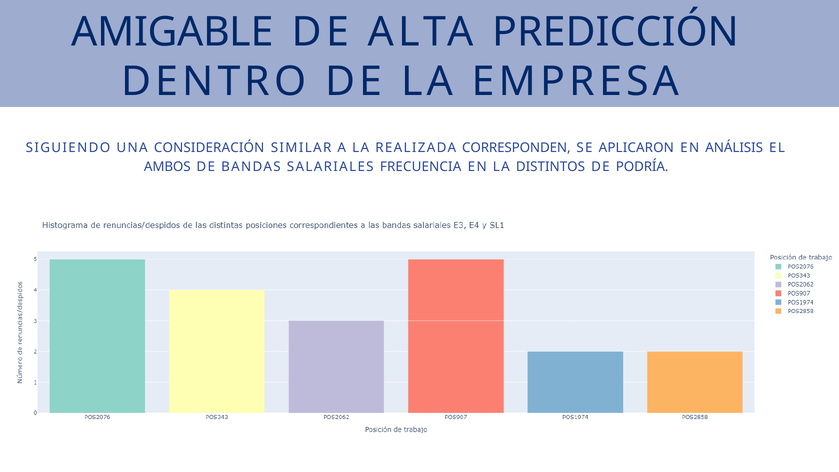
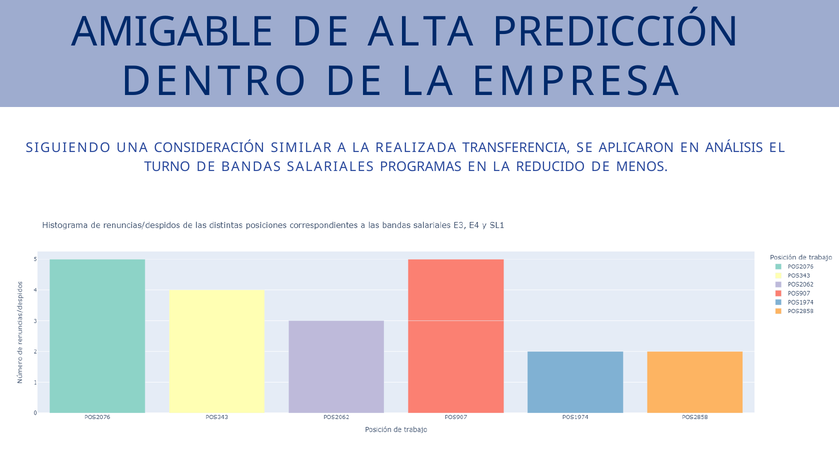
CORRESPONDEN: CORRESPONDEN -> TRANSFERENCIA
AMBOS: AMBOS -> TURNO
FRECUENCIA: FRECUENCIA -> PROGRAMAS
DISTINTOS: DISTINTOS -> REDUCIDO
PODRÍA: PODRÍA -> MENOS
